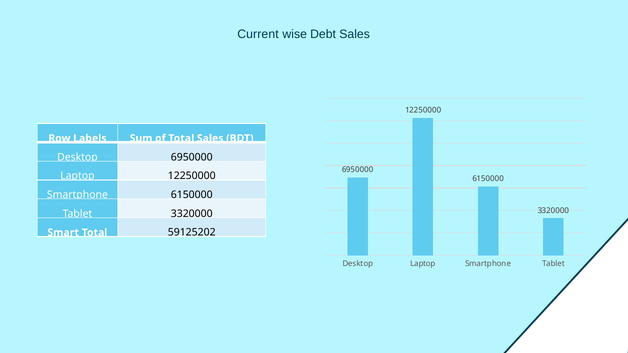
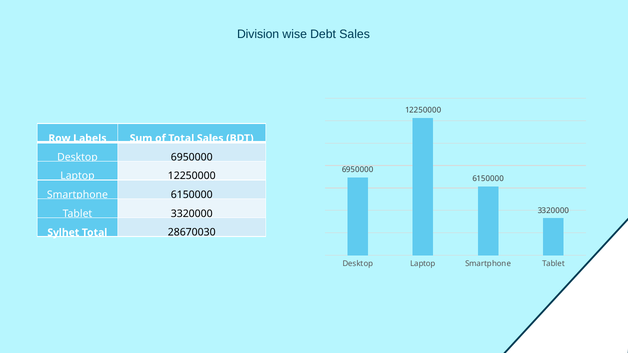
Current: Current -> Division
Smart: Smart -> Sylhet
59125202: 59125202 -> 28670030
